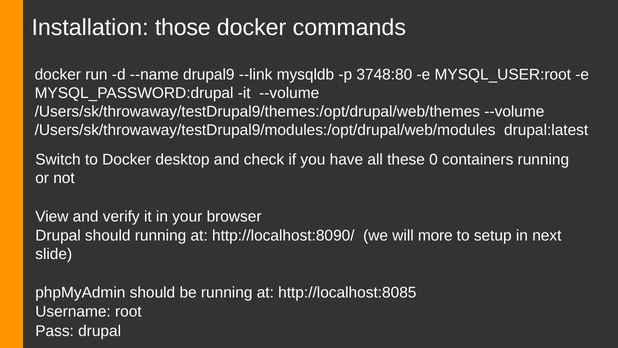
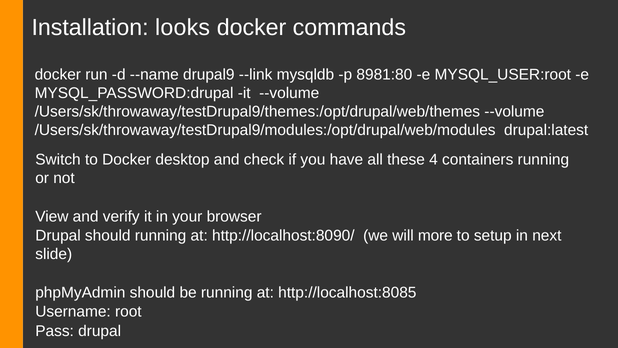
those: those -> looks
3748:80: 3748:80 -> 8981:80
0: 0 -> 4
